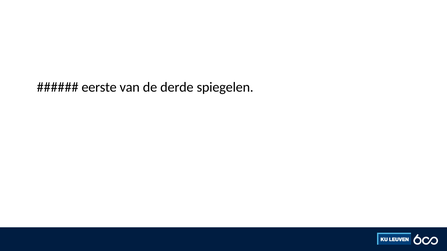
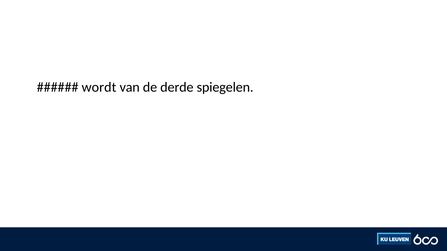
eerste: eerste -> wordt
